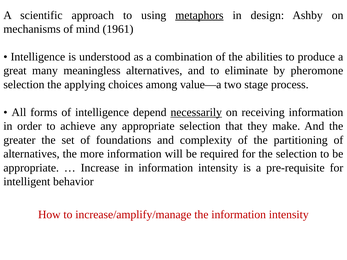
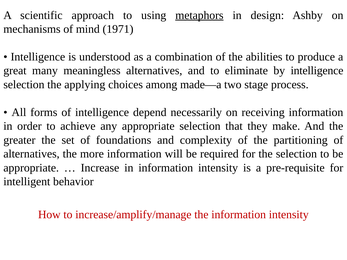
1961: 1961 -> 1971
by pheromone: pheromone -> intelligence
value—a: value—a -> made—a
necessarily underline: present -> none
